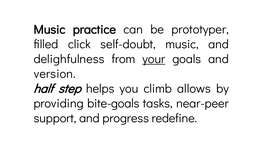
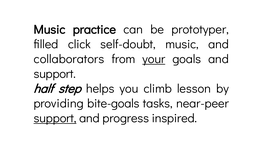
delighfulness: delighfulness -> collaborators
version at (55, 74): version -> support
allows: allows -> lesson
support at (55, 118) underline: none -> present
redefine: redefine -> inspired
